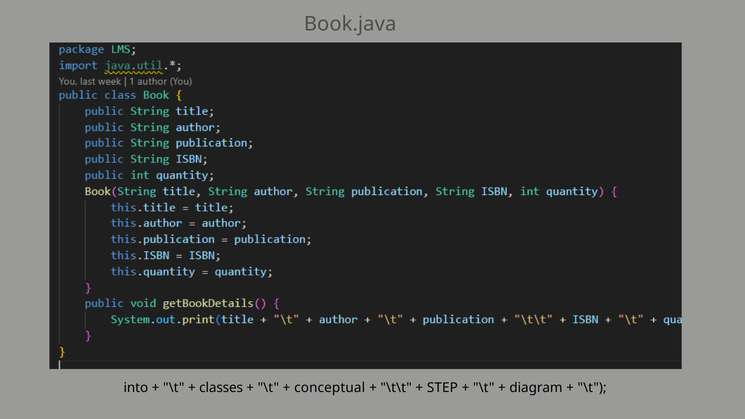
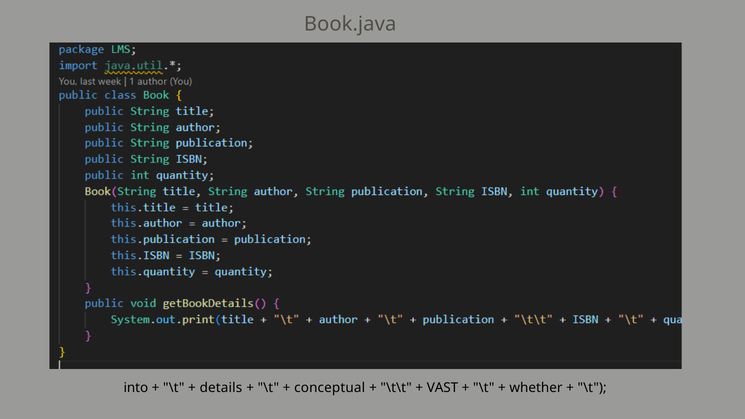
classes: classes -> details
STEP: STEP -> VAST
diagram: diagram -> whether
